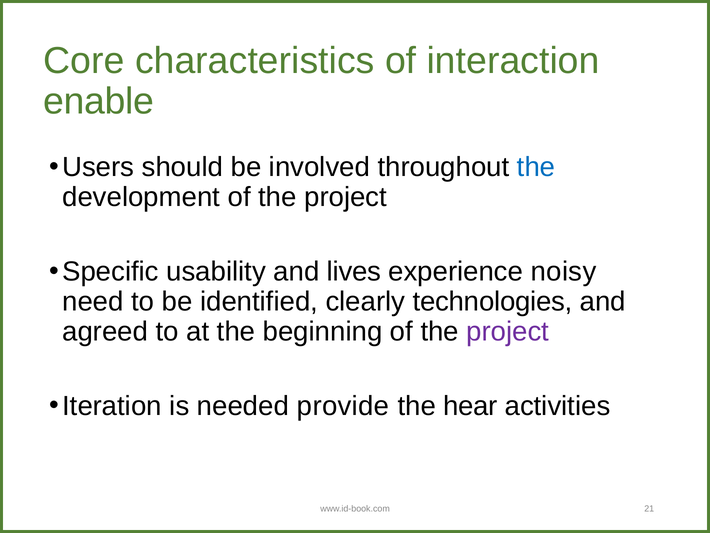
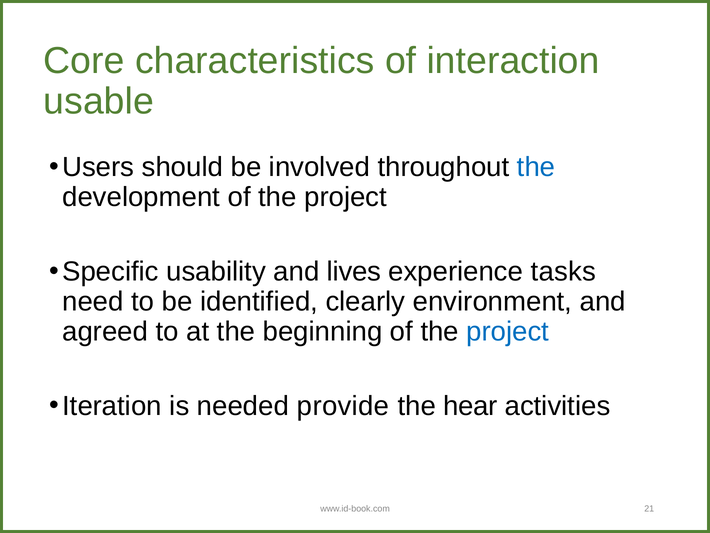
enable: enable -> usable
noisy: noisy -> tasks
technologies: technologies -> environment
project at (508, 331) colour: purple -> blue
